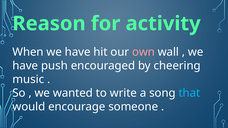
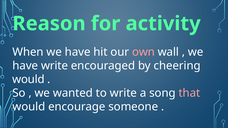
have push: push -> write
music at (28, 79): music -> would
that colour: light blue -> pink
